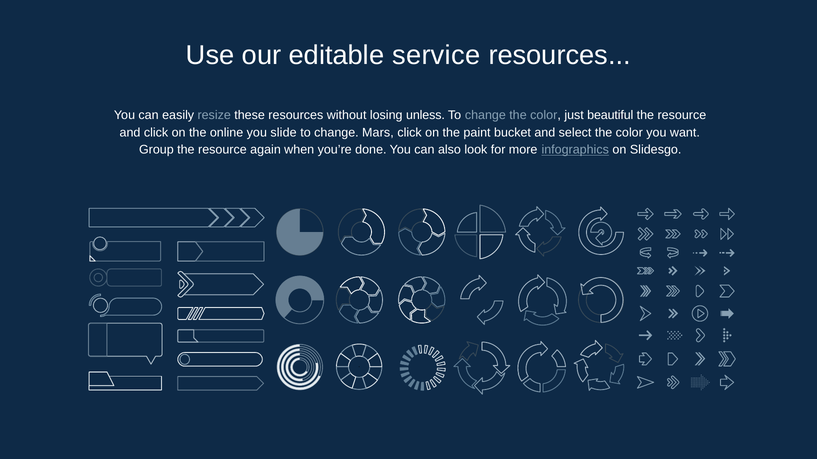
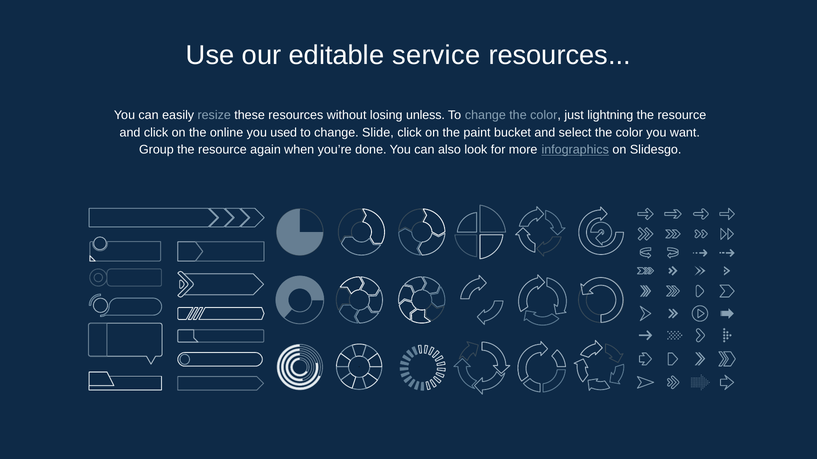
beautiful: beautiful -> lightning
slide: slide -> used
Mars: Mars -> Slide
